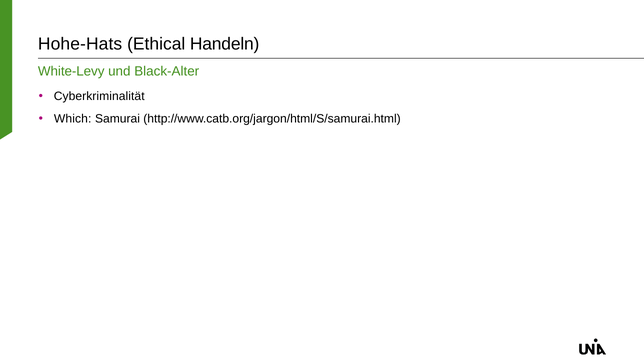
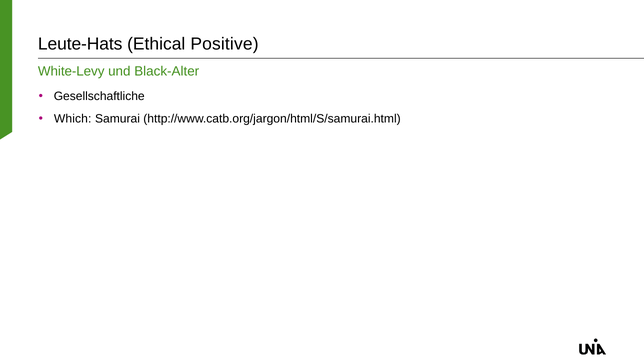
Hohe-Hats: Hohe-Hats -> Leute-Hats
Handeln: Handeln -> Positive
Cyberkriminalität: Cyberkriminalität -> Gesellschaftliche
